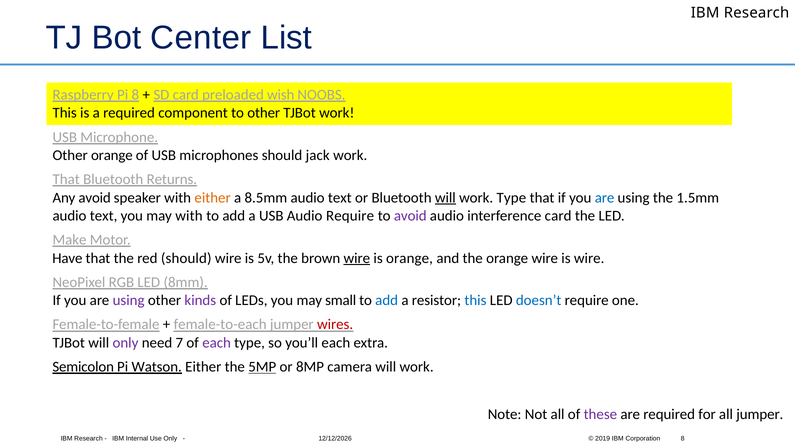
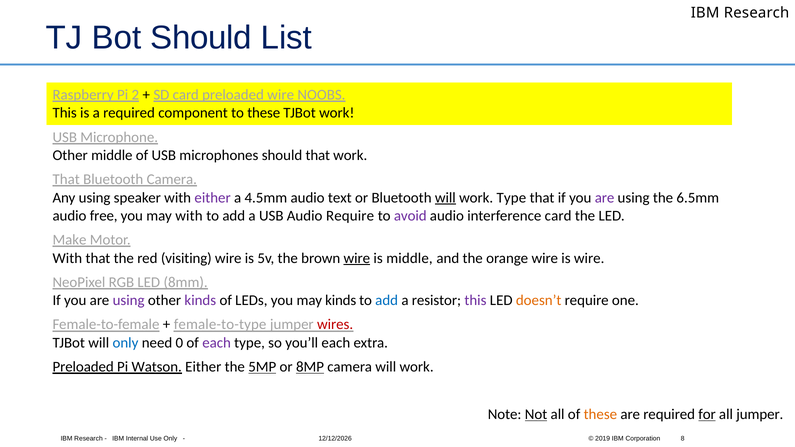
Bot Center: Center -> Should
Pi 8: 8 -> 2
preloaded wish: wish -> wire
to other: other -> these
Other orange: orange -> middle
should jack: jack -> that
Bluetooth Returns: Returns -> Camera
Any avoid: avoid -> using
either at (213, 198) colour: orange -> purple
8.5mm: 8.5mm -> 4.5mm
are at (605, 198) colour: blue -> purple
1.5mm: 1.5mm -> 6.5mm
text at (104, 216): text -> free
Have at (67, 258): Have -> With
red should: should -> visiting
is orange: orange -> middle
may small: small -> kinds
this at (475, 301) colour: blue -> purple
doesn’t colour: blue -> orange
female-to-each: female-to-each -> female-to-type
only at (125, 343) colour: purple -> blue
7: 7 -> 0
Semicolon at (83, 367): Semicolon -> Preloaded
8MP underline: none -> present
Not underline: none -> present
these at (600, 415) colour: purple -> orange
for underline: none -> present
